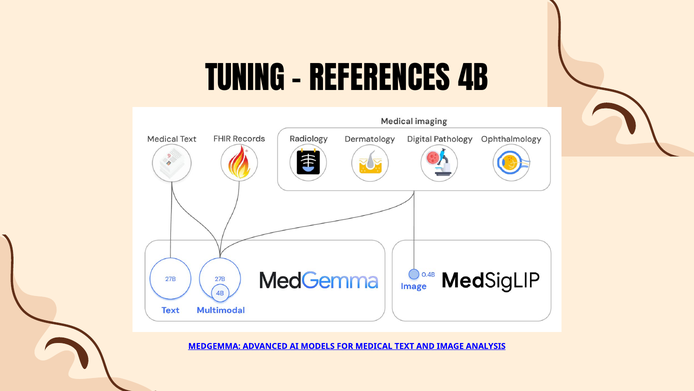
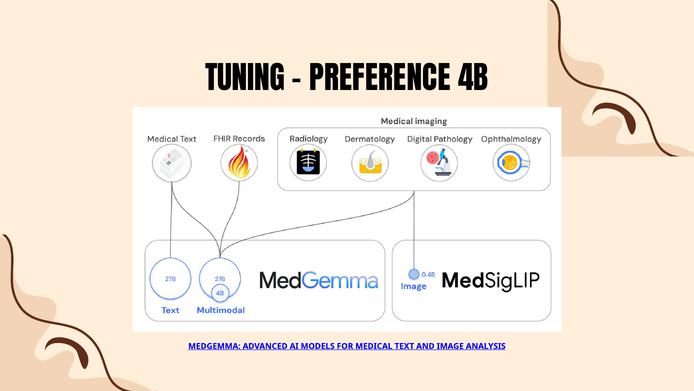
REFERENCES: REFERENCES -> PREFERENCE
